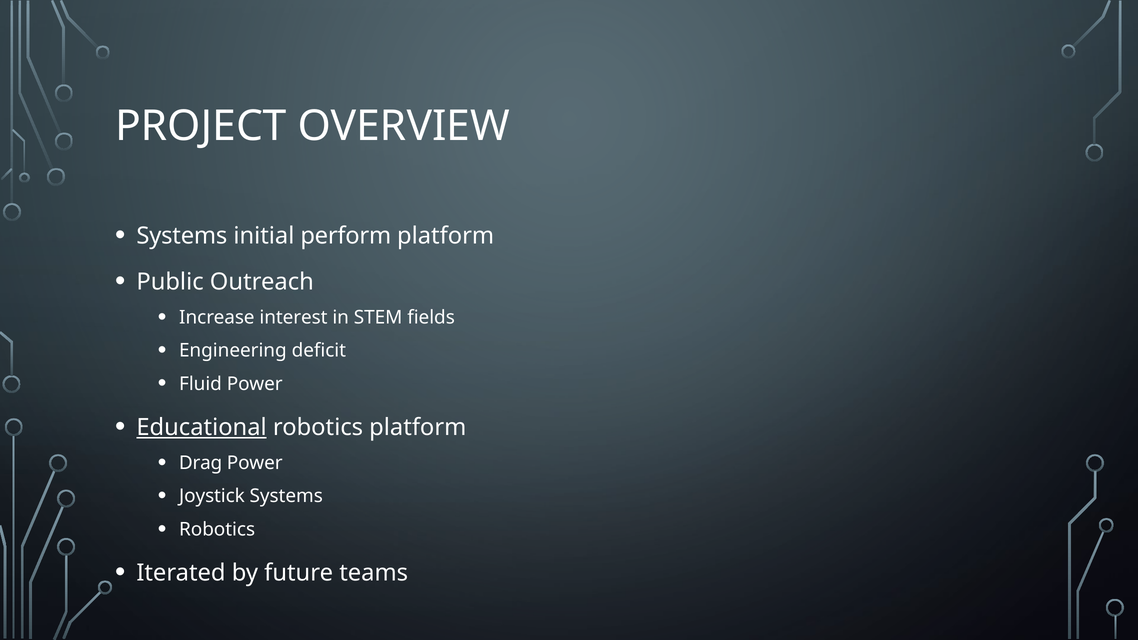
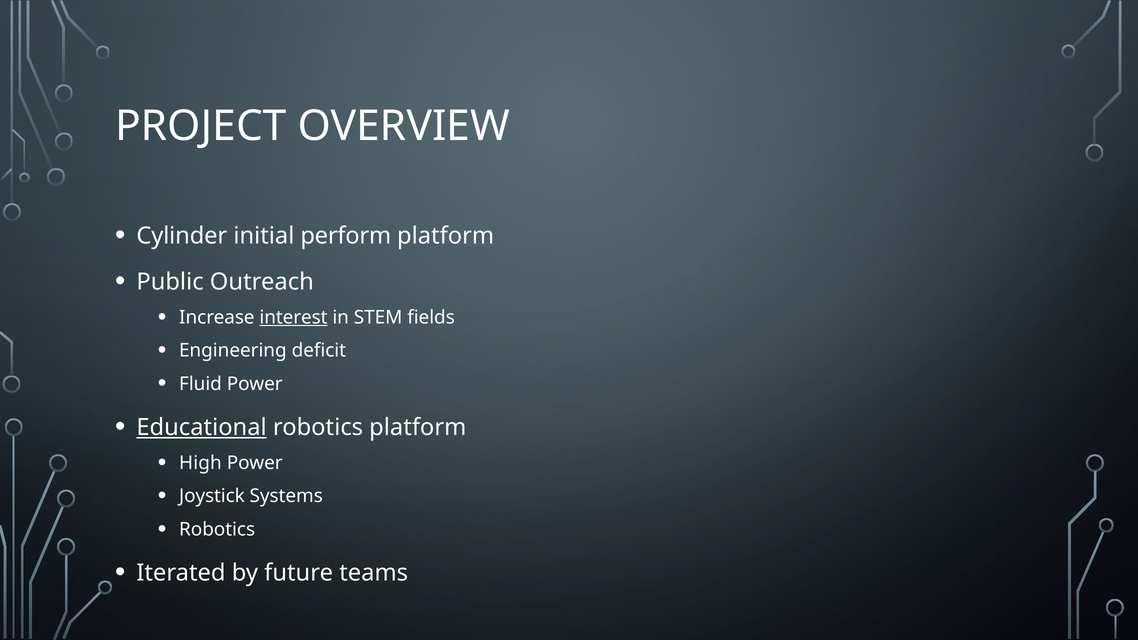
Systems at (182, 236): Systems -> Cylinder
interest underline: none -> present
Drag: Drag -> High
